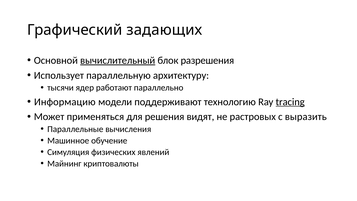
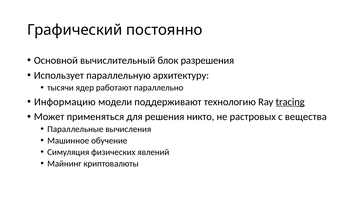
задающих: задающих -> постоянно
вычислительный underline: present -> none
видят: видят -> никто
выразить: выразить -> вещества
